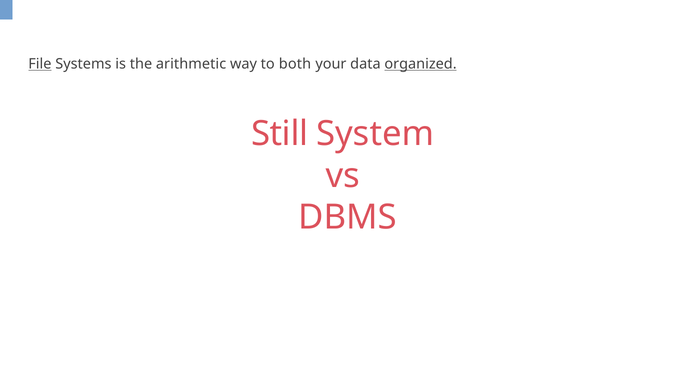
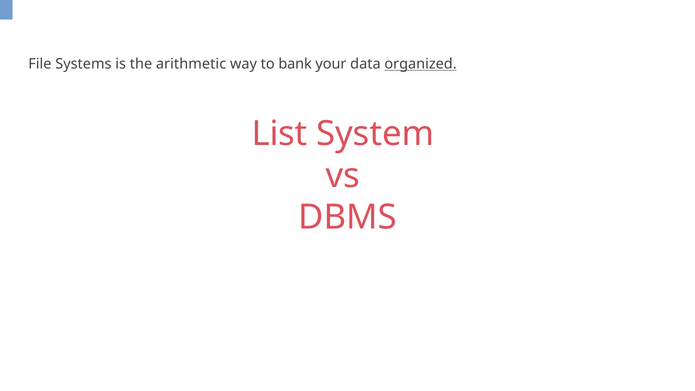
File underline: present -> none
both: both -> bank
Still: Still -> List
